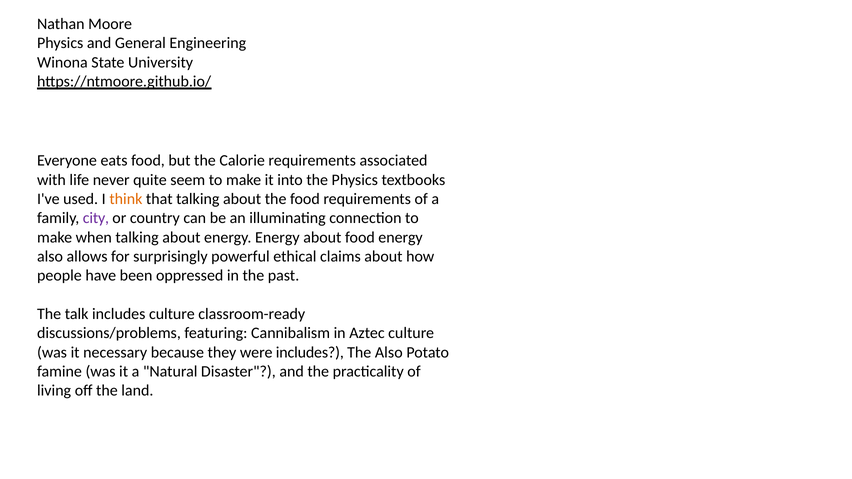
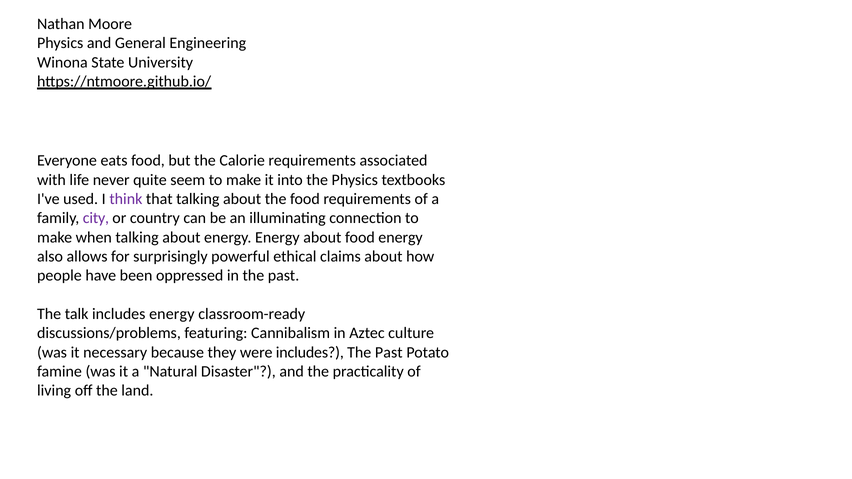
think colour: orange -> purple
includes culture: culture -> energy
Also at (389, 352): Also -> Past
